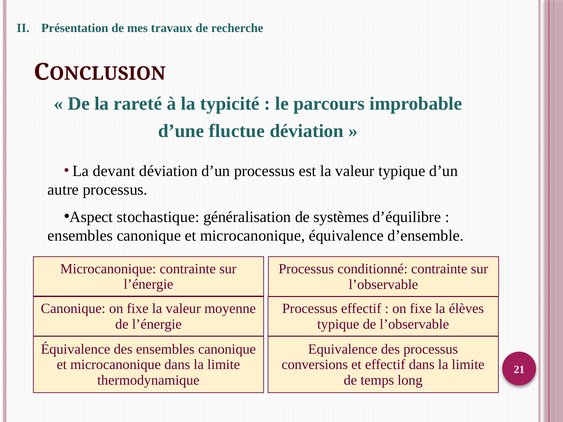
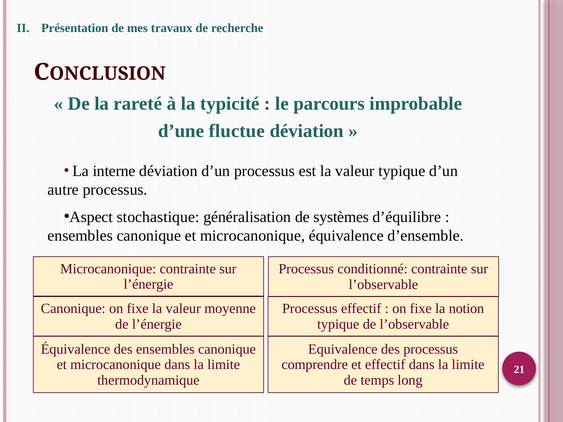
devant: devant -> interne
élèves: élèves -> notion
conversions: conversions -> comprendre
